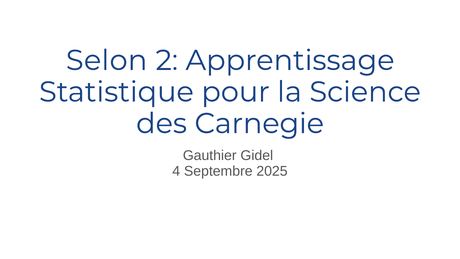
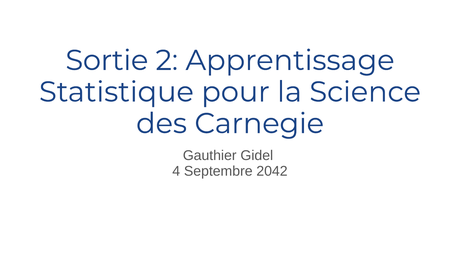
Selon: Selon -> Sortie
2025: 2025 -> 2042
